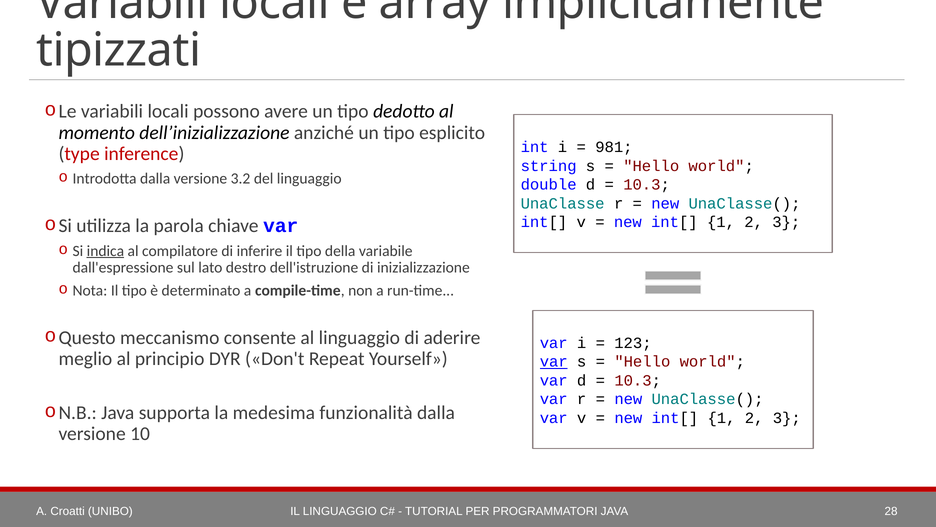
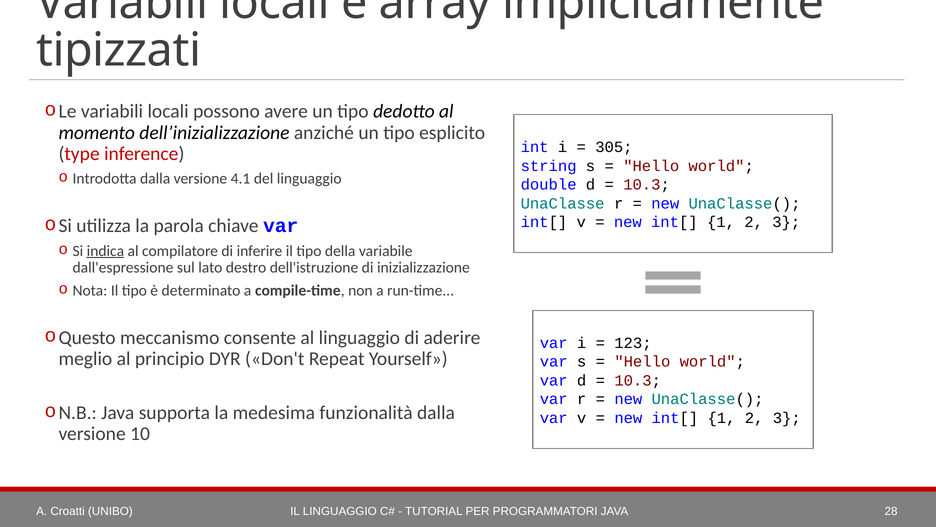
981: 981 -> 305
3.2: 3.2 -> 4.1
var at (554, 361) underline: present -> none
